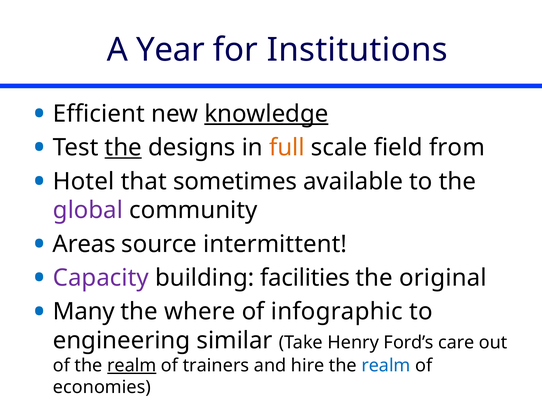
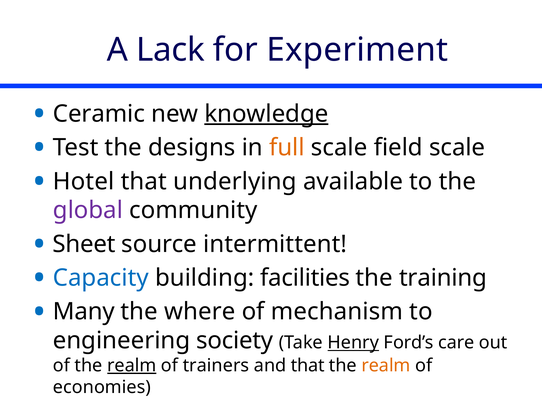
Year: Year -> Lack
Institutions: Institutions -> Experiment
Efficient: Efficient -> Ceramic
the at (123, 147) underline: present -> none
field from: from -> scale
sometimes: sometimes -> underlying
Areas: Areas -> Sheet
Capacity colour: purple -> blue
original: original -> training
infographic: infographic -> mechanism
similar: similar -> society
Henry underline: none -> present
and hire: hire -> that
realm at (386, 365) colour: blue -> orange
